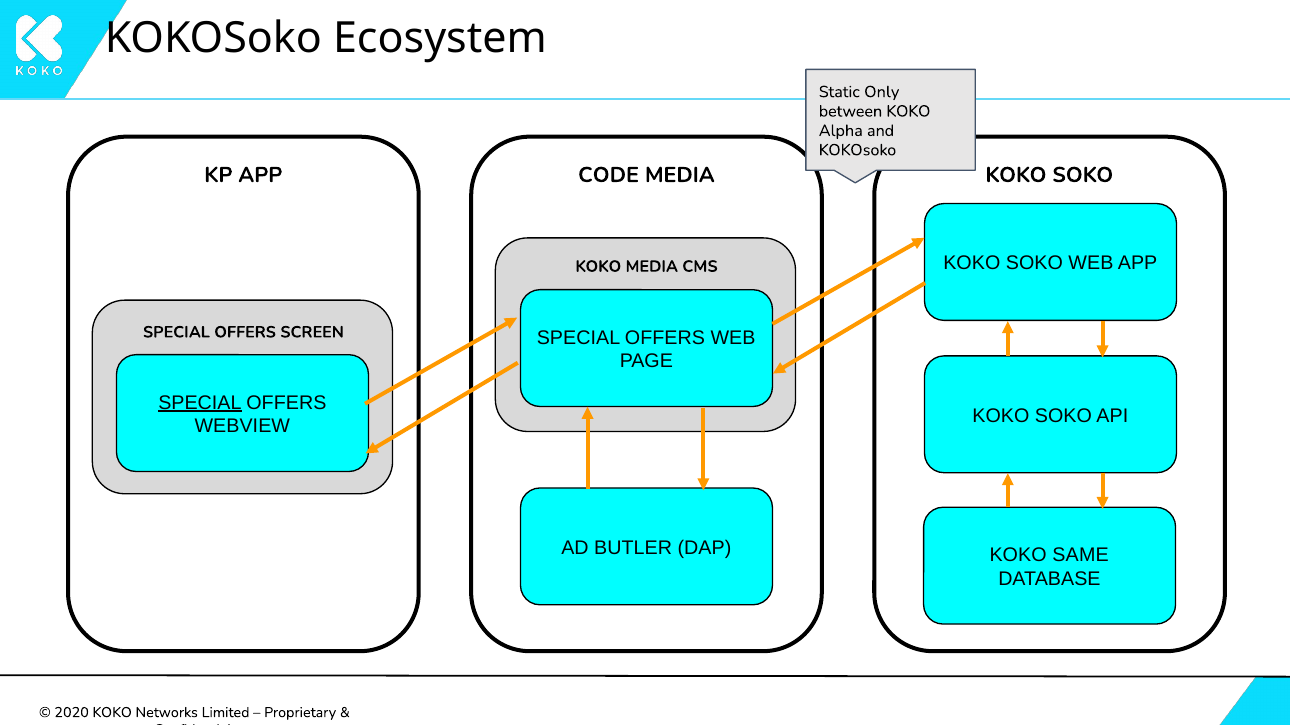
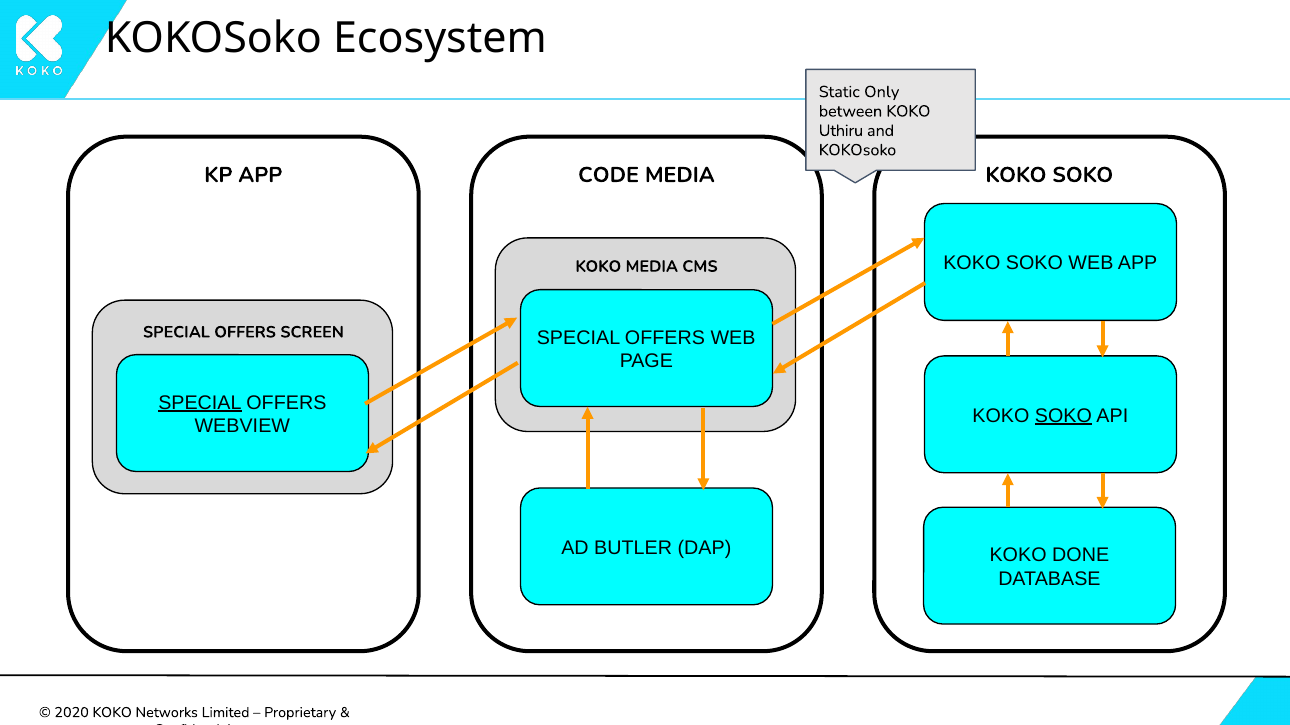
Alpha: Alpha -> Uthiru
SOKO at (1063, 416) underline: none -> present
SAME: SAME -> DONE
